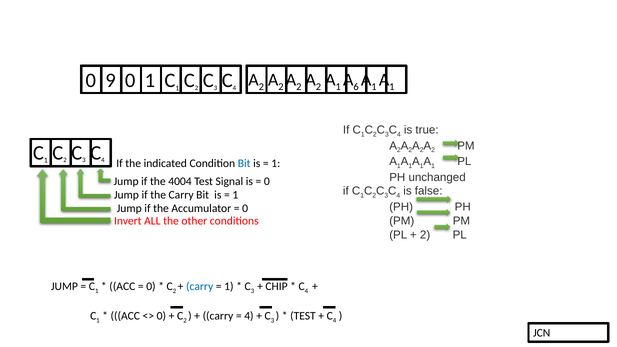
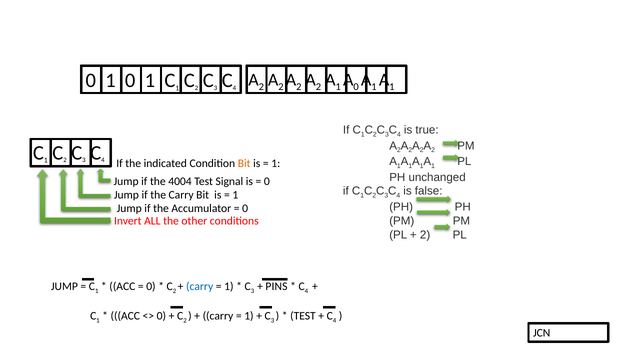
9 at (110, 81): 9 -> 1
6 at (356, 87): 6 -> 0
Bit at (244, 163) colour: blue -> orange
CHIP: CHIP -> PINS
4 at (249, 316): 4 -> 1
